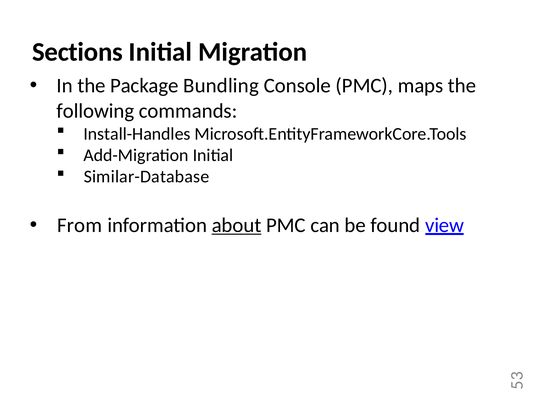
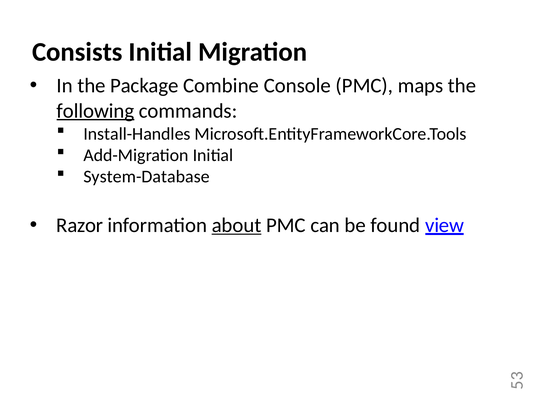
Sections: Sections -> Consists
Bundling: Bundling -> Combine
following underline: none -> present
Similar-Database: Similar-Database -> System-Database
From: From -> Razor
